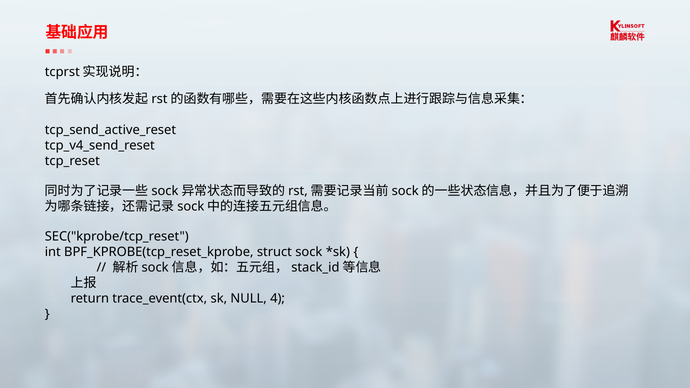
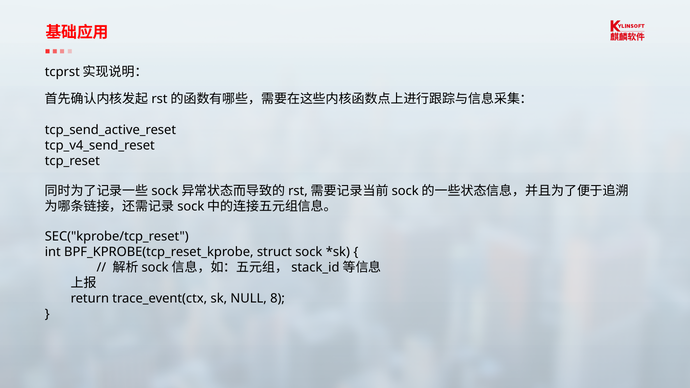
4: 4 -> 8
